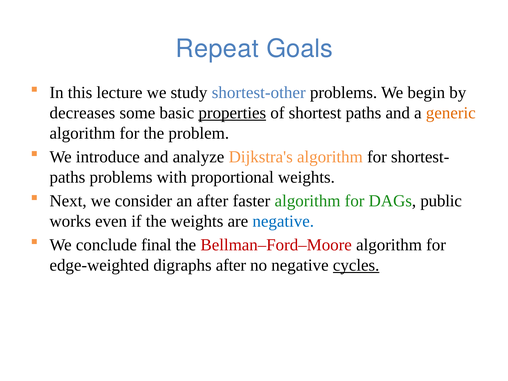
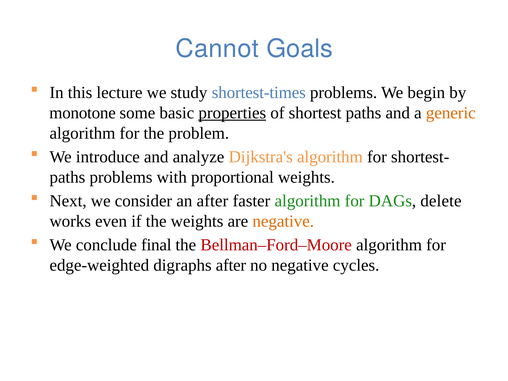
Repeat: Repeat -> Cannot
shortest-other: shortest-other -> shortest-times
decreases: decreases -> monotone
public: public -> delete
negative at (283, 221) colour: blue -> orange
cycles underline: present -> none
